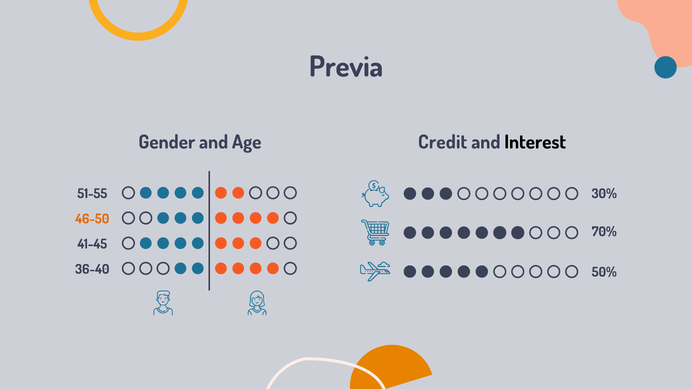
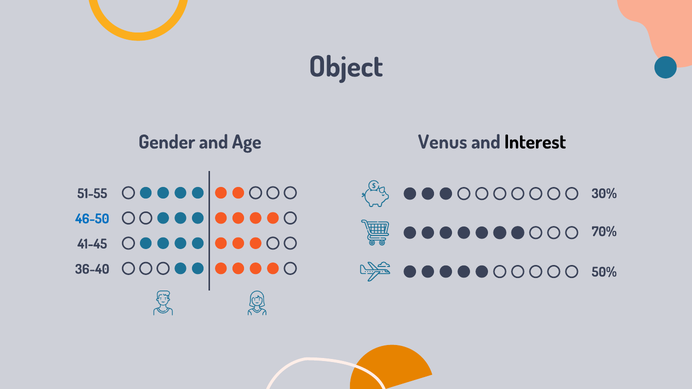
Previa: Previa -> Object
Credit: Credit -> Venus
46-50 colour: orange -> blue
